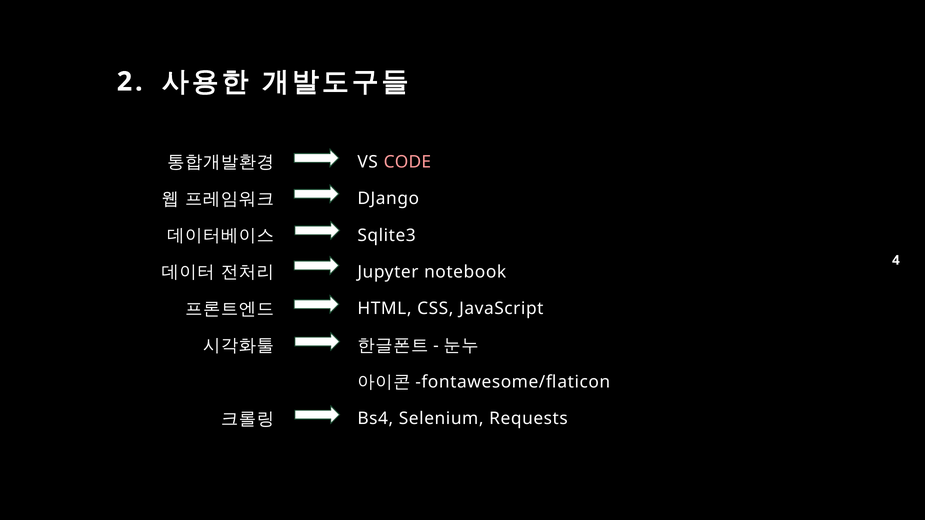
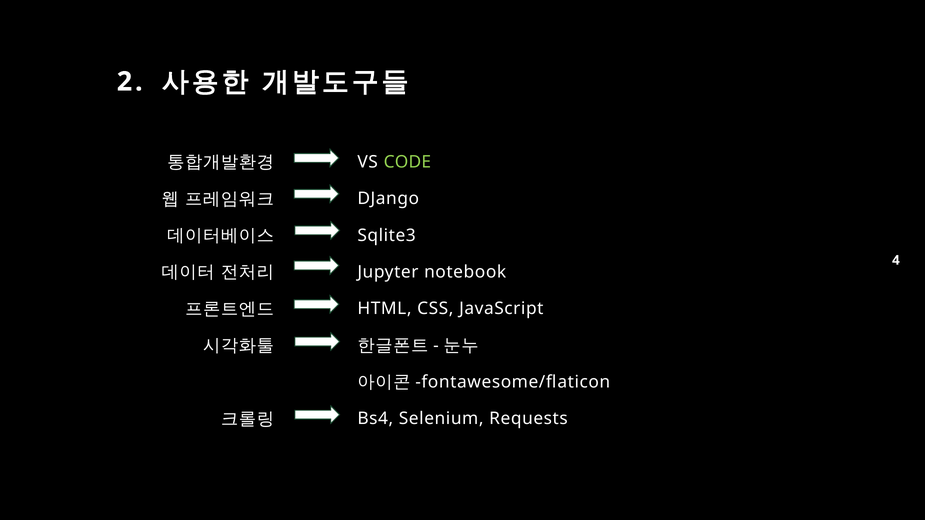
CODE colour: pink -> light green
